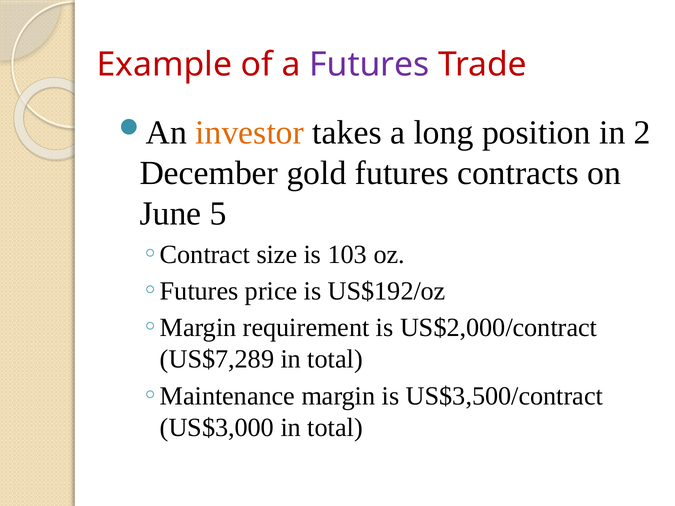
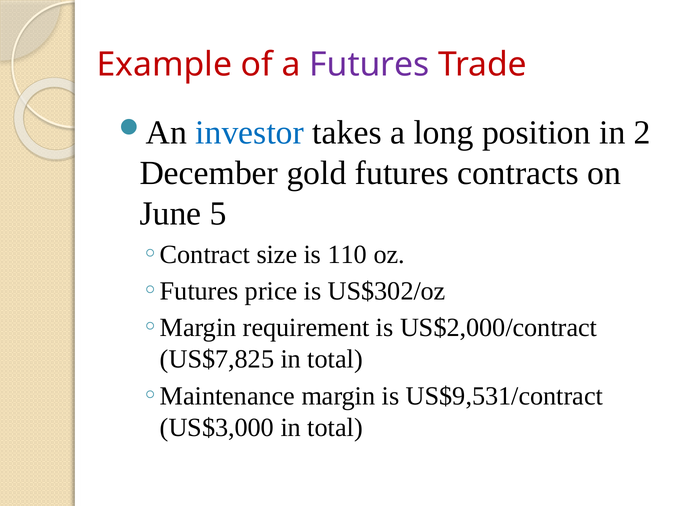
investor colour: orange -> blue
103: 103 -> 110
US$192/oz: US$192/oz -> US$302/oz
US$7,289: US$7,289 -> US$7,825
US$3,500/contract: US$3,500/contract -> US$9,531/contract
